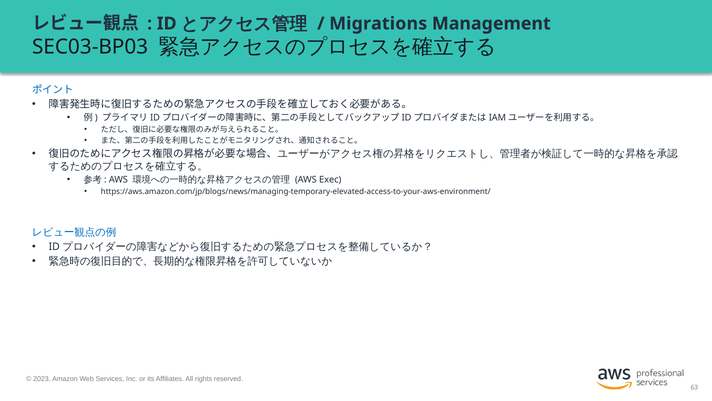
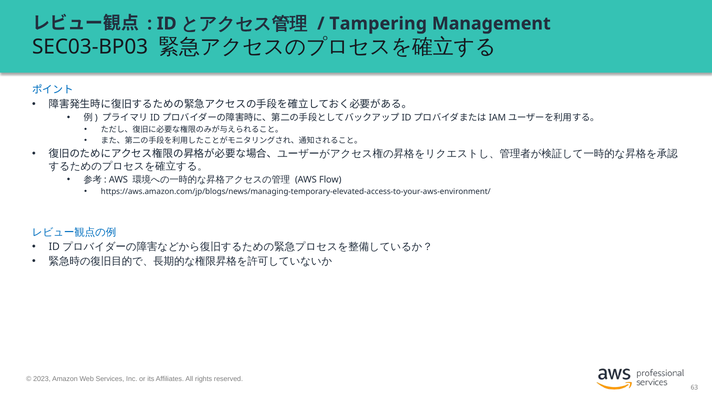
Migrations: Migrations -> Tampering
Exec: Exec -> Flow
